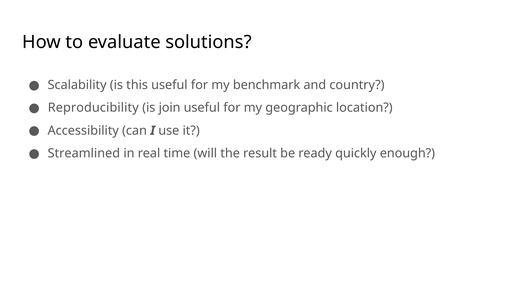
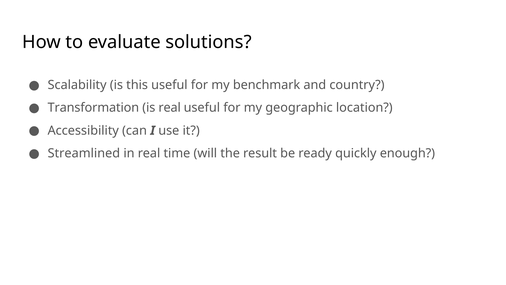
Reproducibility: Reproducibility -> Transformation
is join: join -> real
